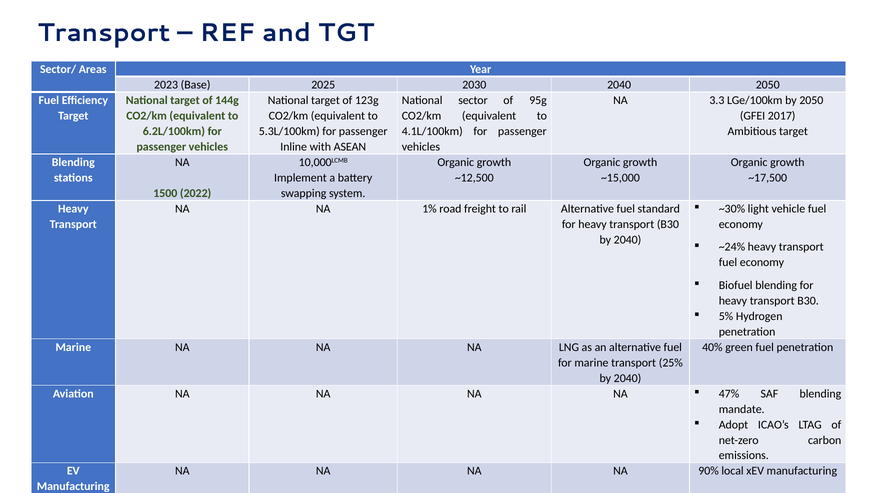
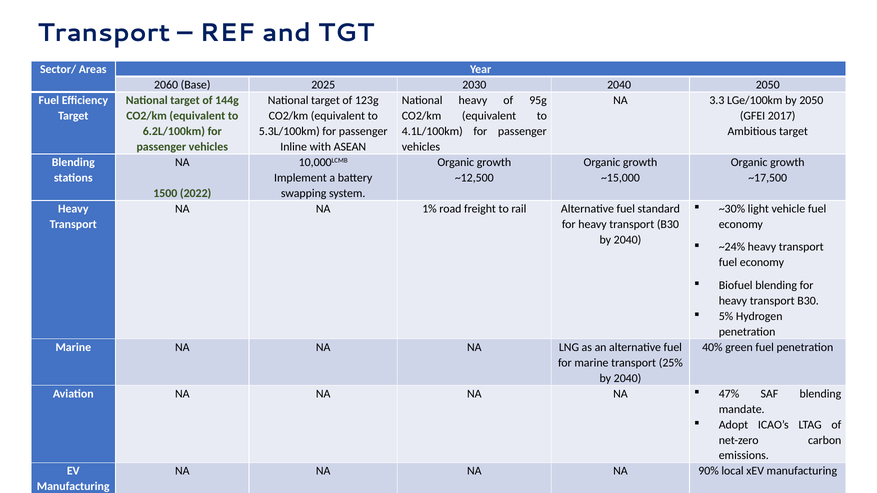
2023: 2023 -> 2060
National sector: sector -> heavy
